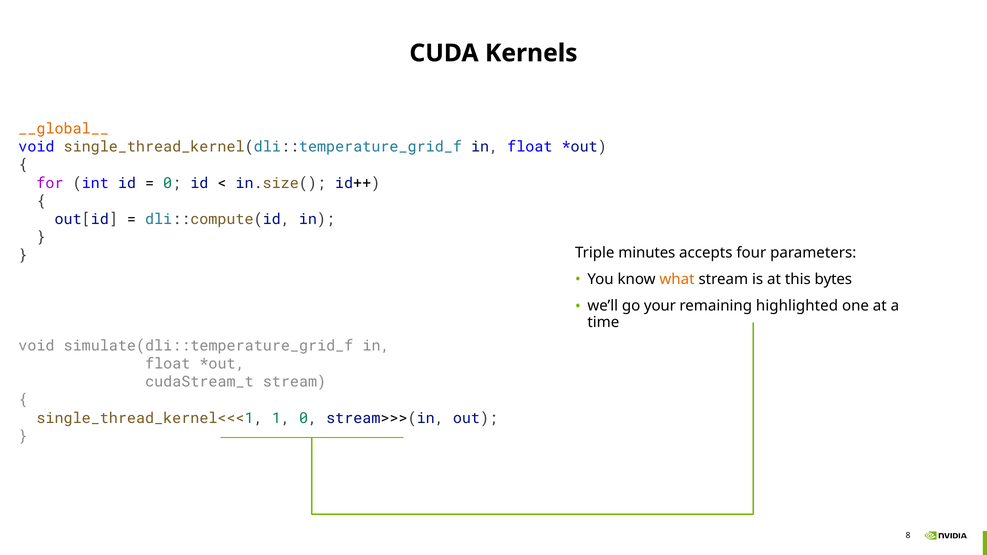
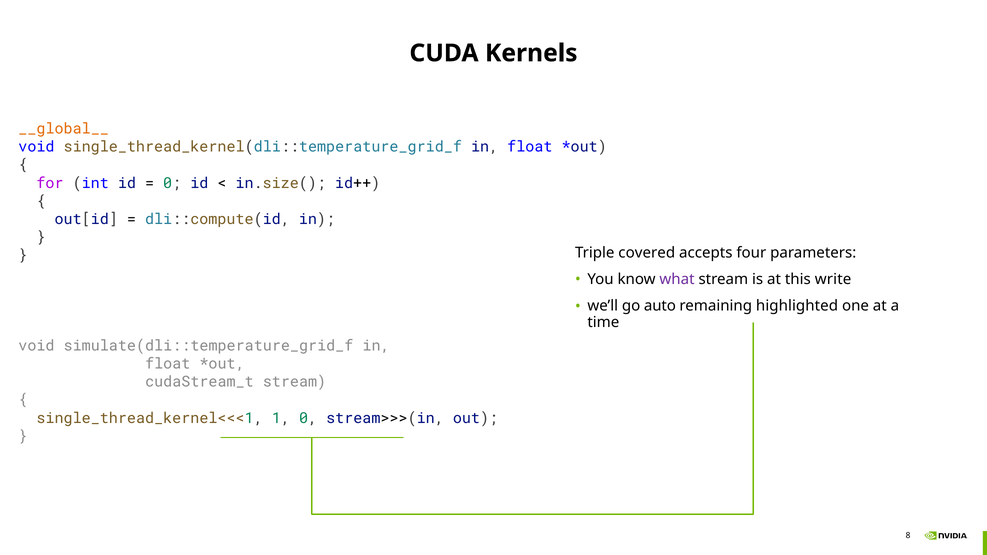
minutes: minutes -> covered
what colour: orange -> purple
bytes: bytes -> write
your: your -> auto
